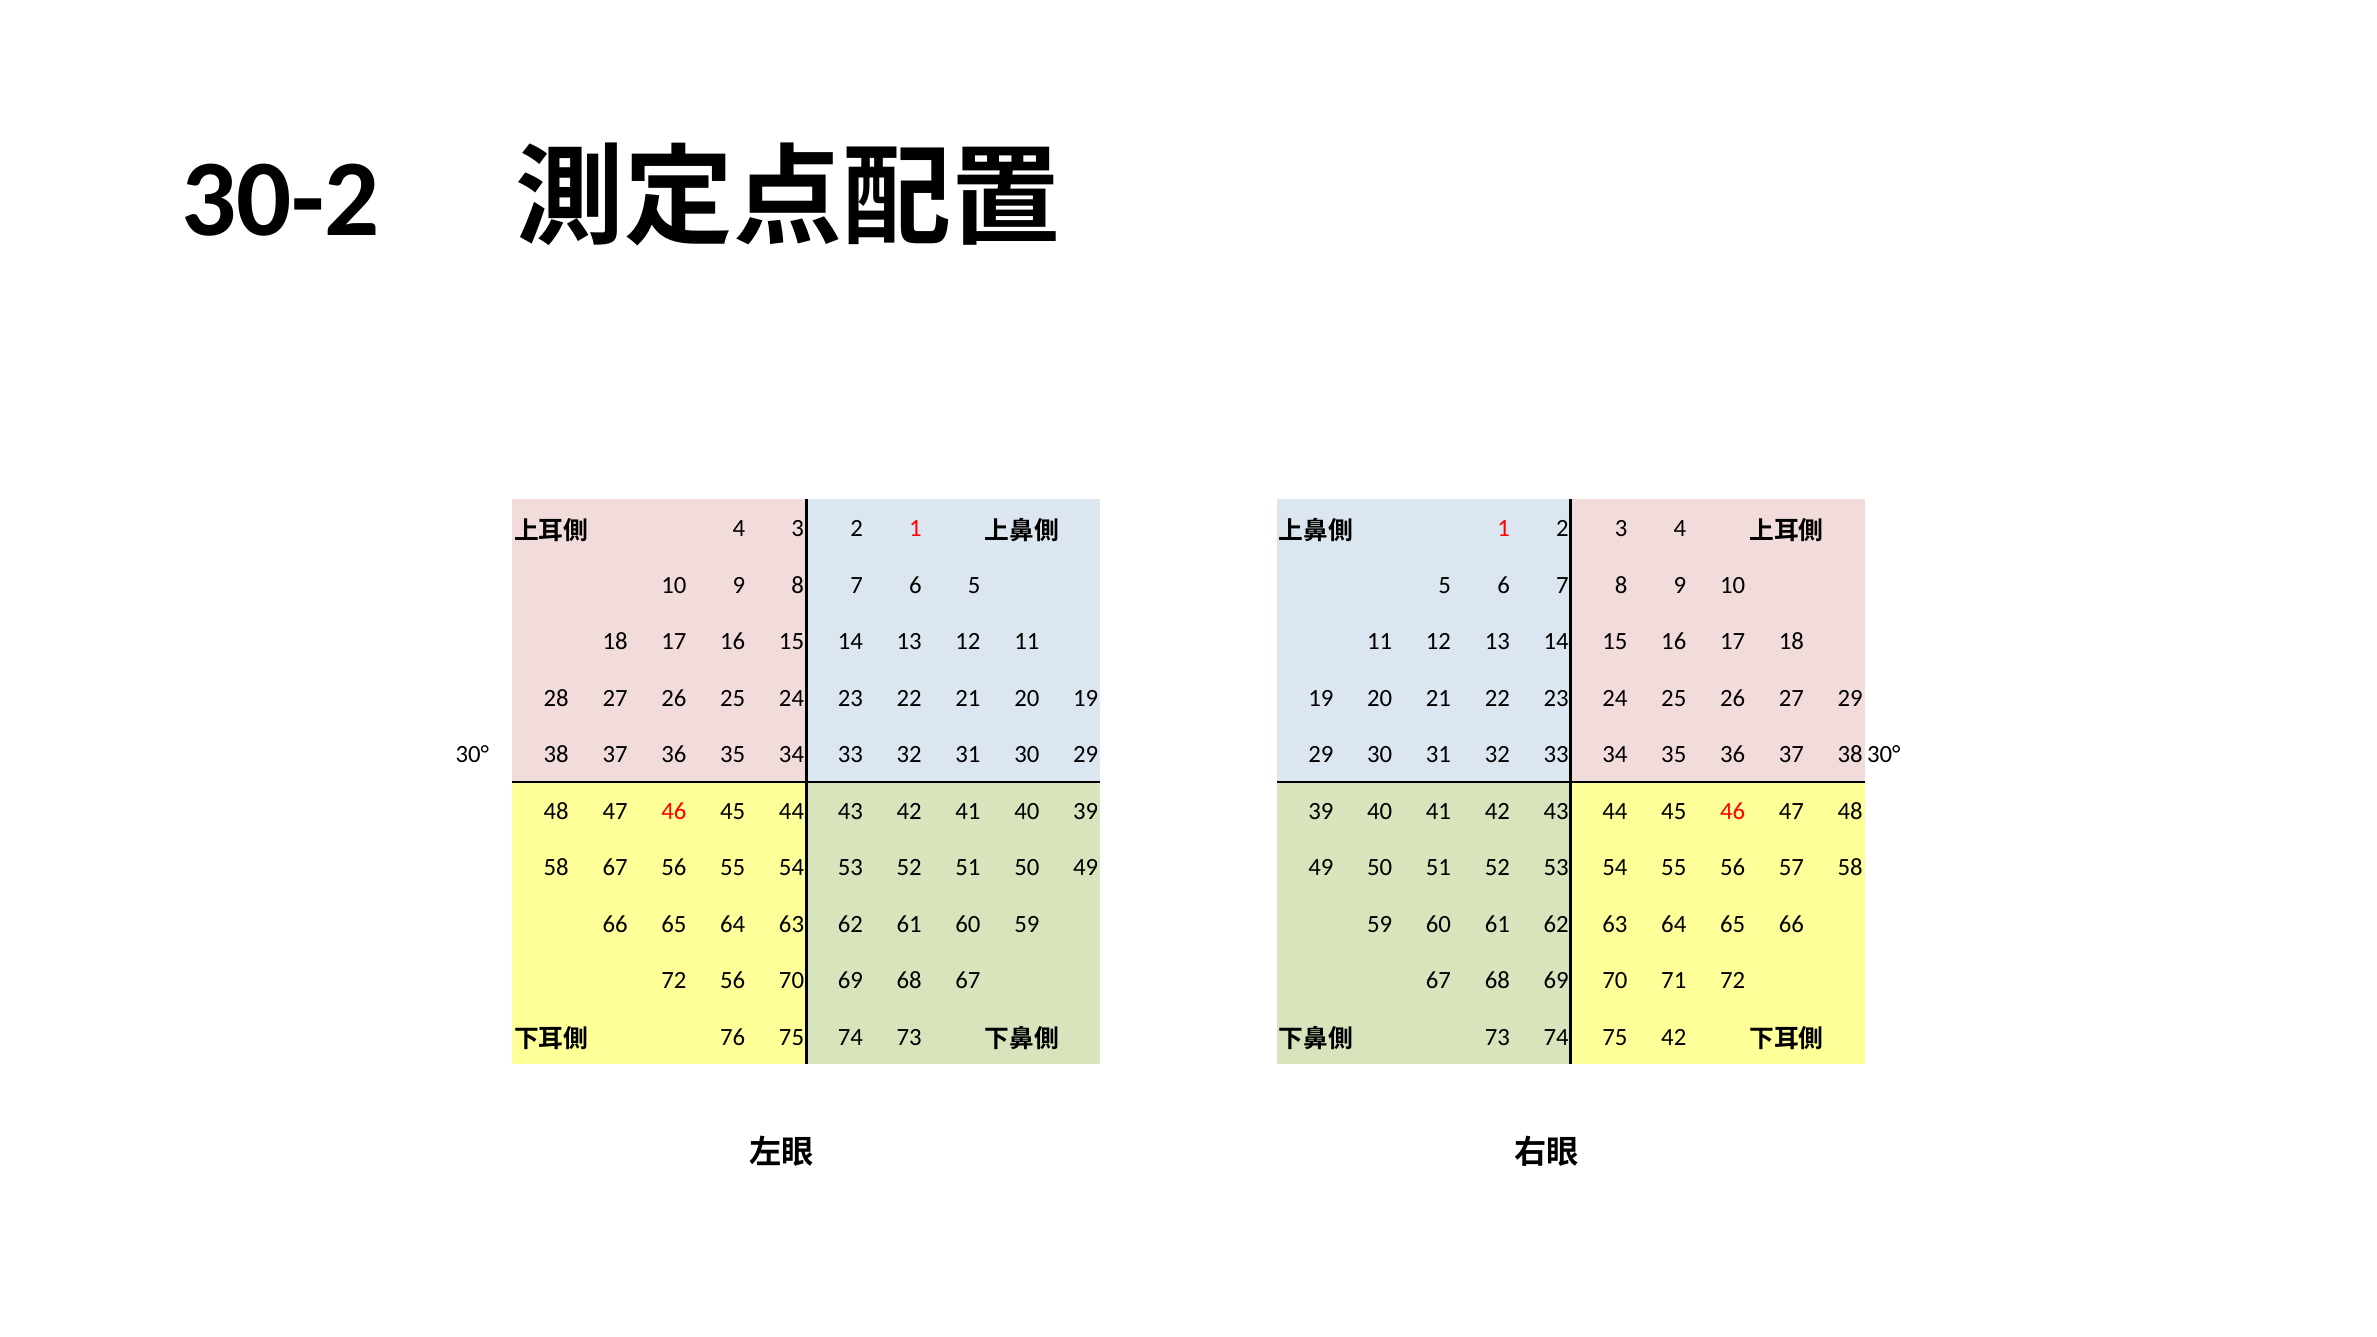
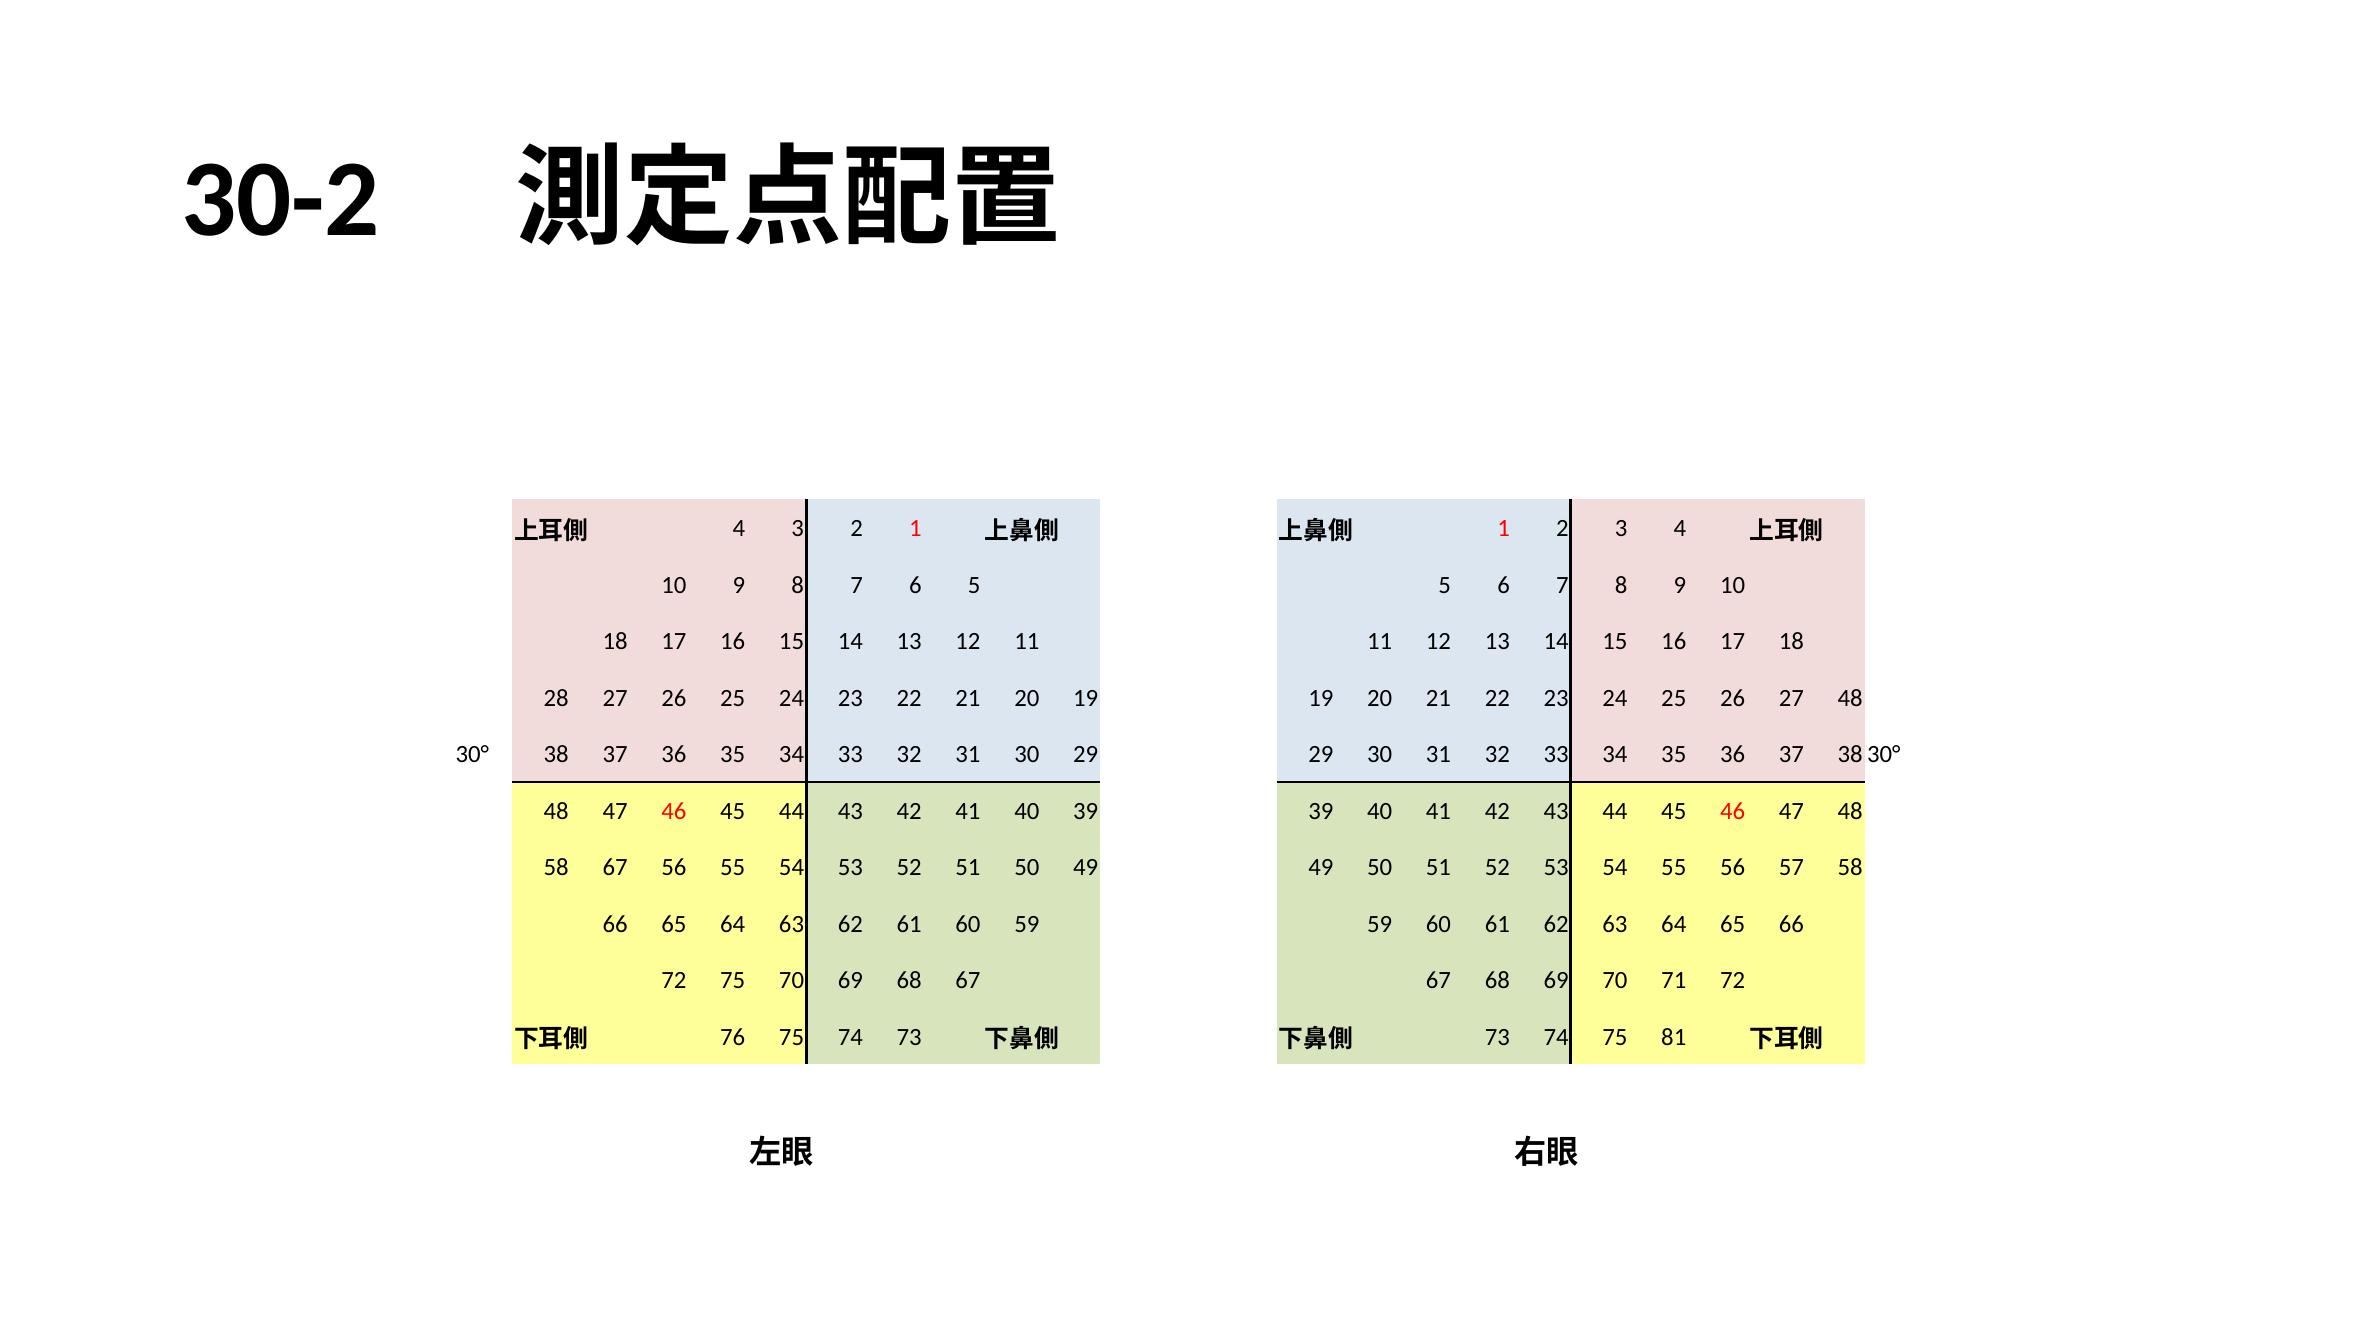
27 29: 29 -> 48
72 56: 56 -> 75
75 42: 42 -> 81
